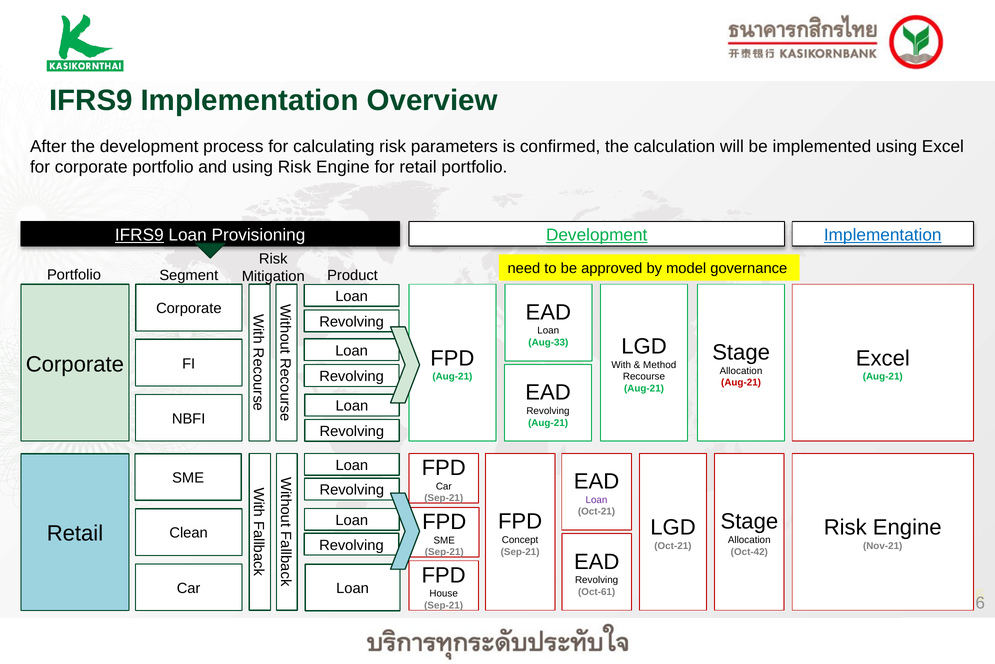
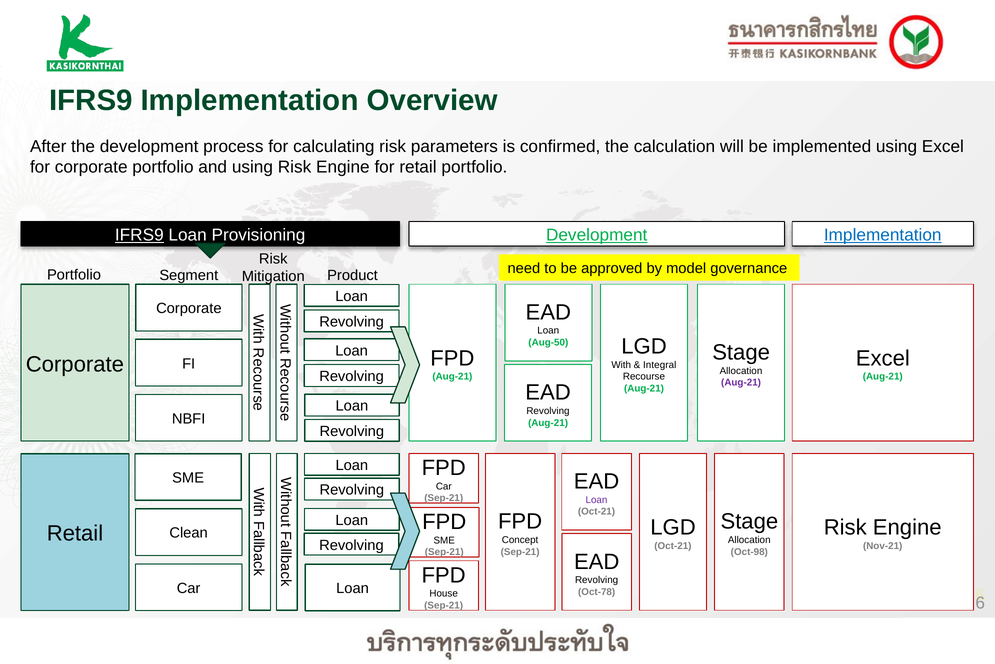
Aug-33: Aug-33 -> Aug-50
Method: Method -> Integral
Aug-21 at (741, 382) colour: red -> purple
Oct-42: Oct-42 -> Oct-98
Oct-61: Oct-61 -> Oct-78
